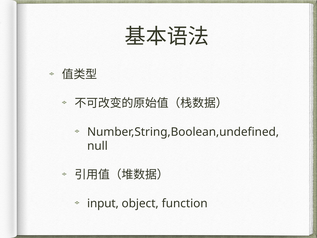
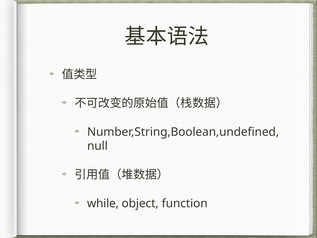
input: input -> while
